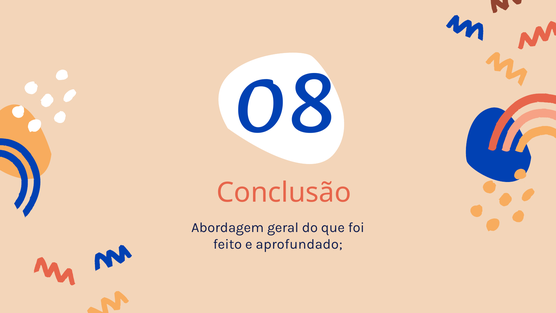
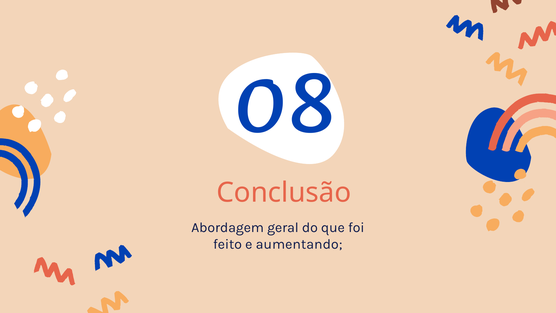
aprofundado: aprofundado -> aumentando
